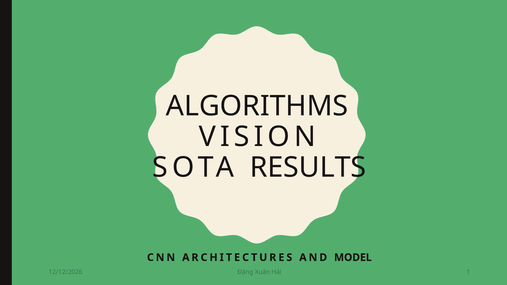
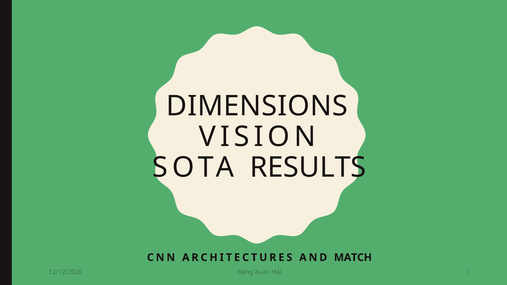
ALGORITHMS: ALGORITHMS -> DIMENSIONS
MODEL: MODEL -> MATCH
